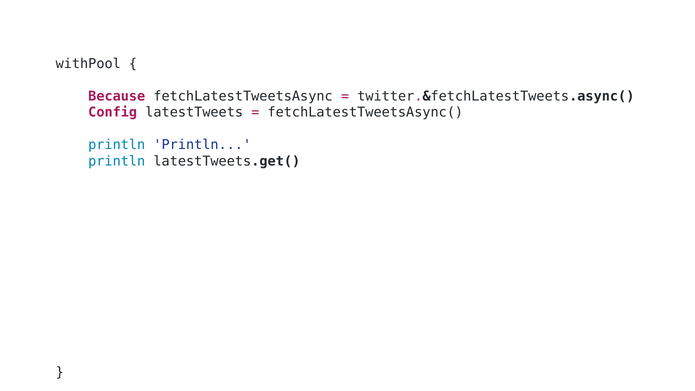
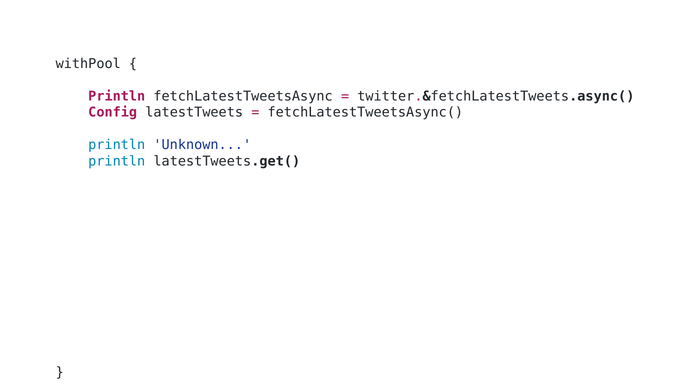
Because at (117, 96): Because -> Println
Println at (202, 145): Println -> Unknown
